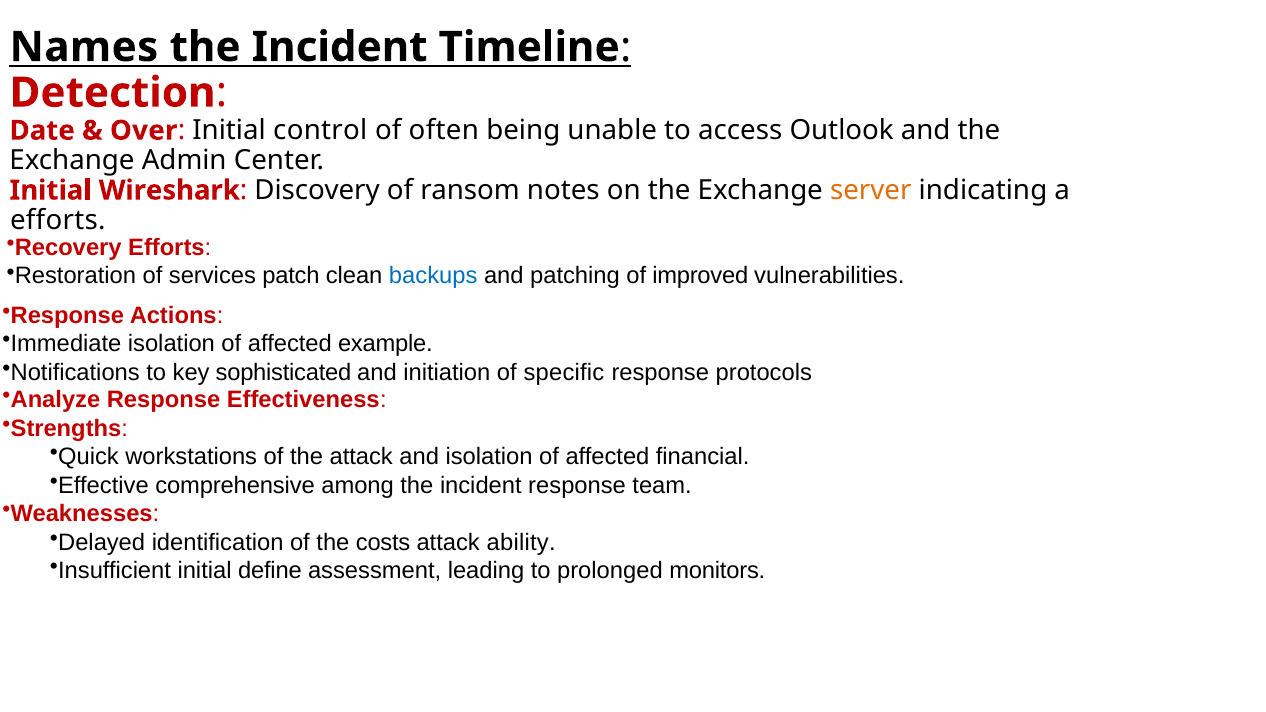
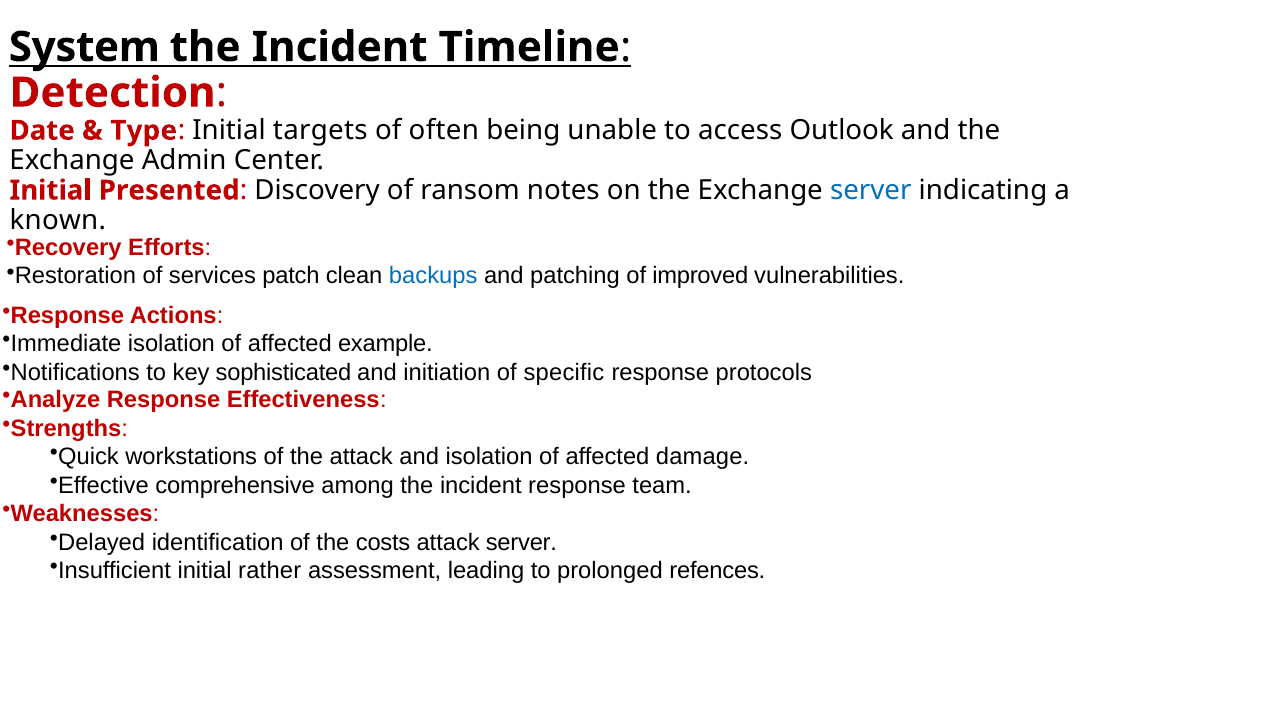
Names: Names -> System
Over: Over -> Type
control: control -> targets
Wireshark: Wireshark -> Presented
server at (871, 190) colour: orange -> blue
efforts at (58, 220): efforts -> known
financial: financial -> damage
attack ability: ability -> server
define: define -> rather
monitors: monitors -> refences
